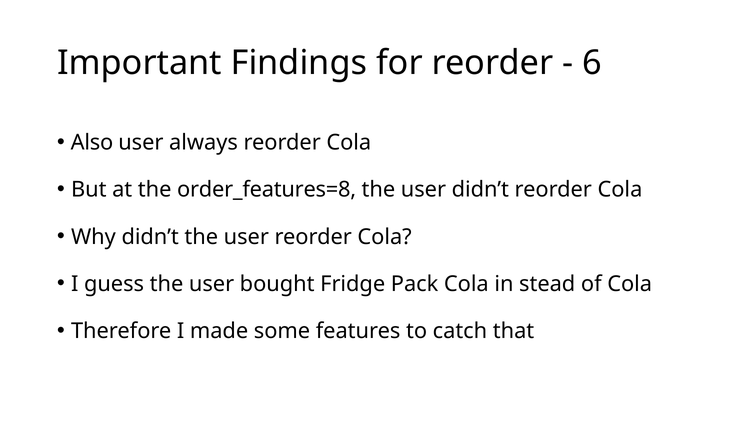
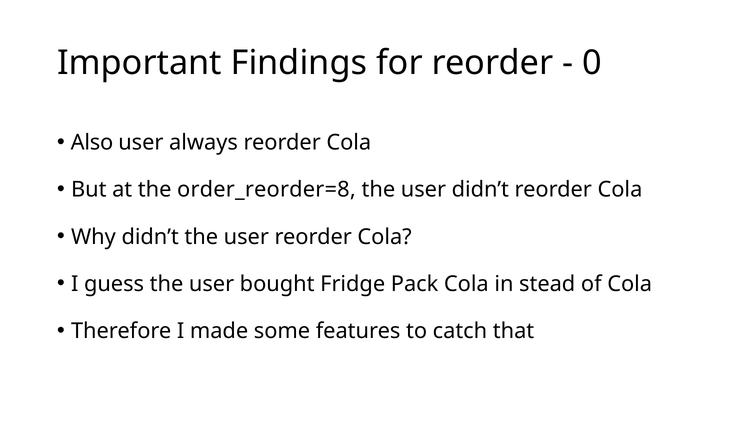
6: 6 -> 0
order_features=8: order_features=8 -> order_reorder=8
